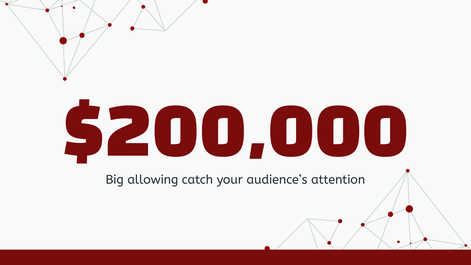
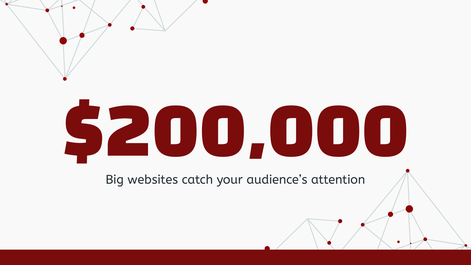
allowing: allowing -> websites
